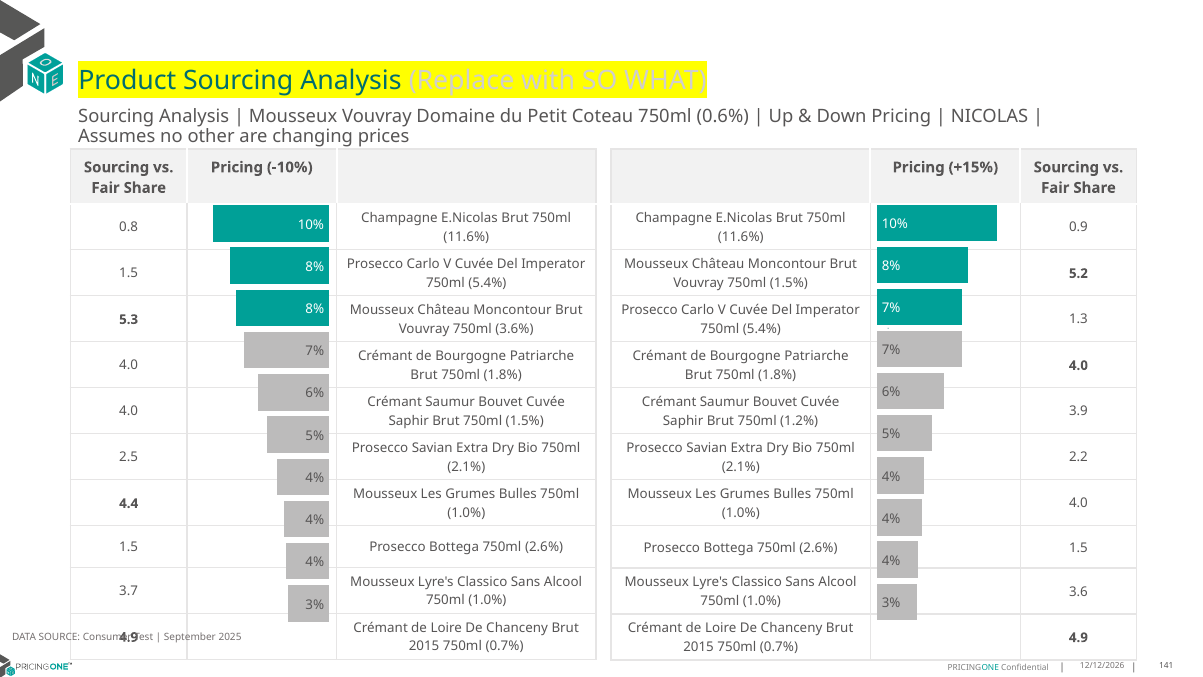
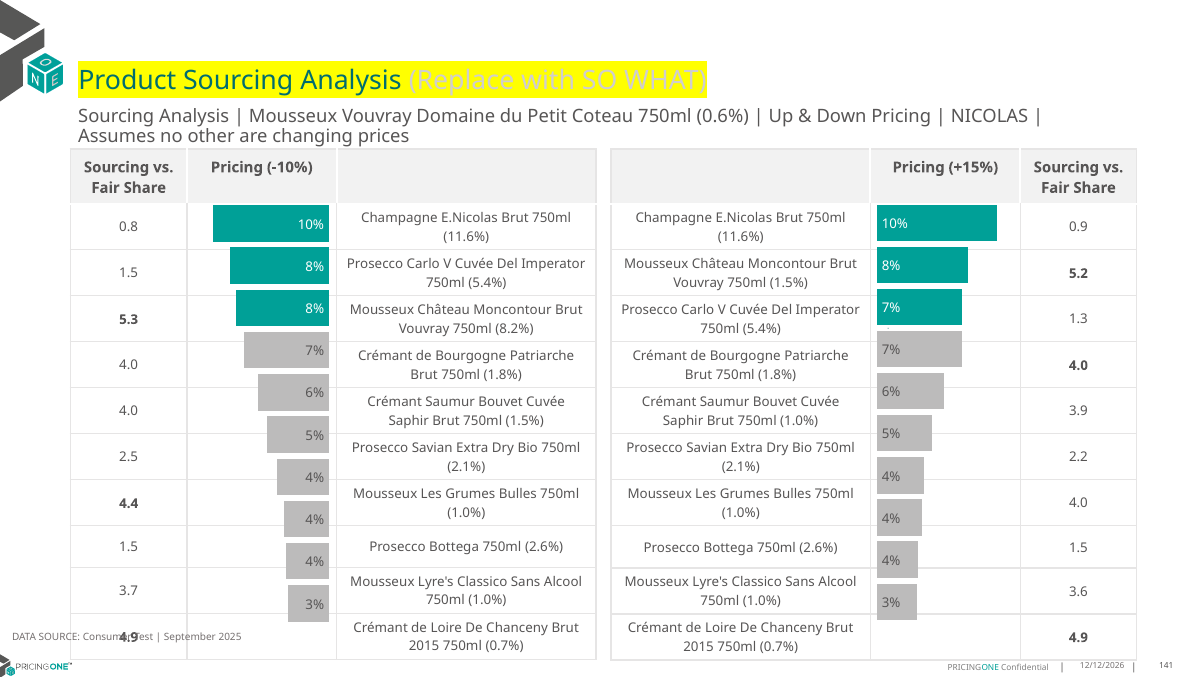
3.6%: 3.6% -> 8.2%
Brut 750ml 1.2%: 1.2% -> 1.0%
